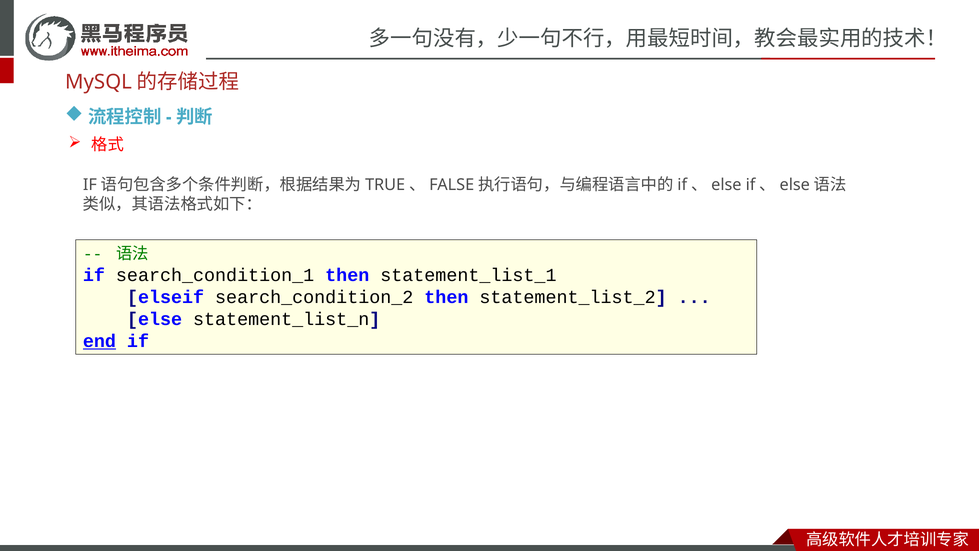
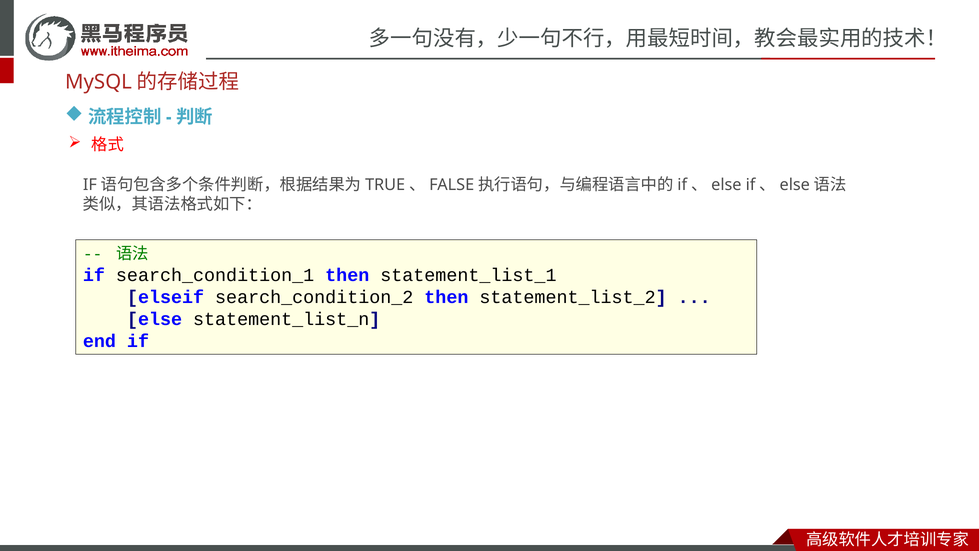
end underline: present -> none
